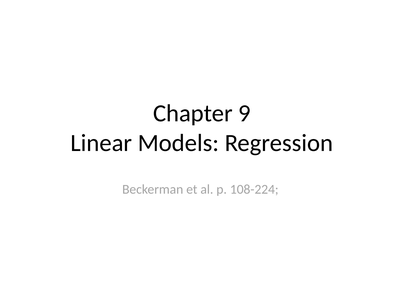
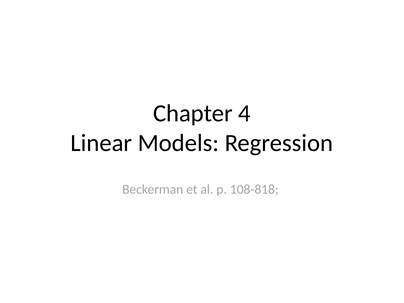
9: 9 -> 4
108-224: 108-224 -> 108-818
